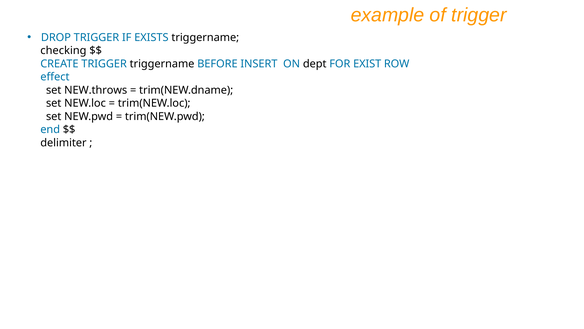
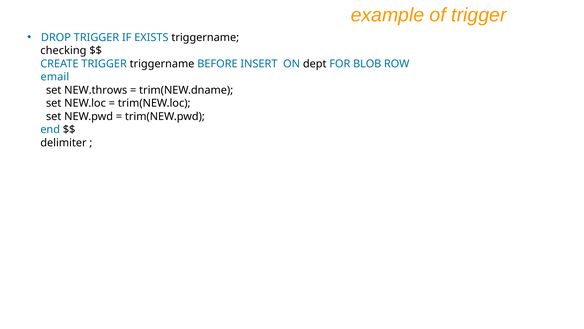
EXIST: EXIST -> BLOB
effect: effect -> email
